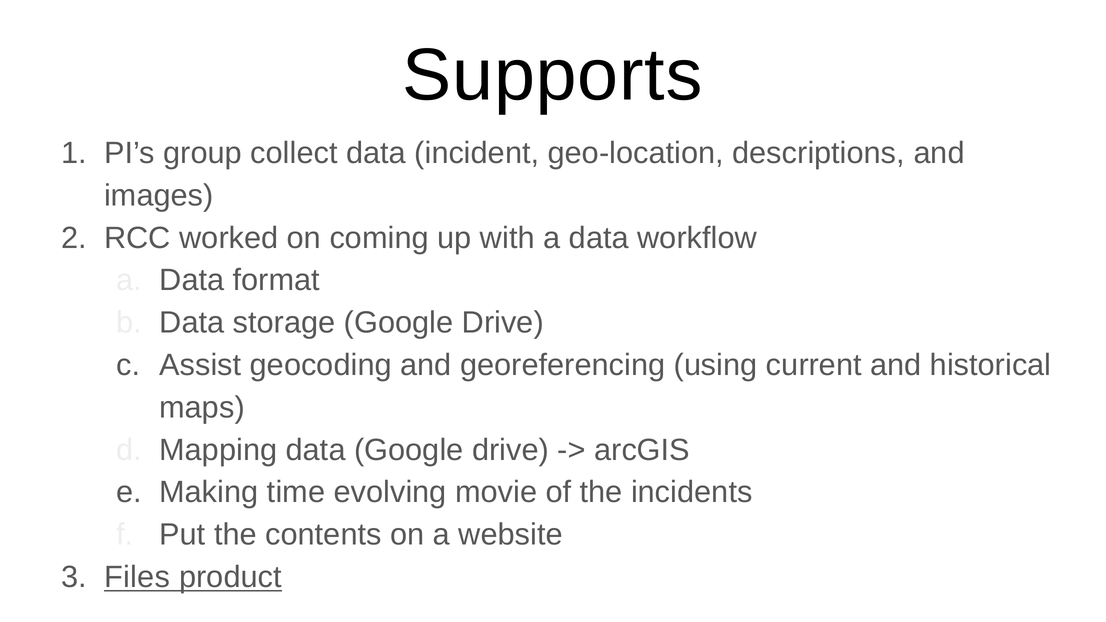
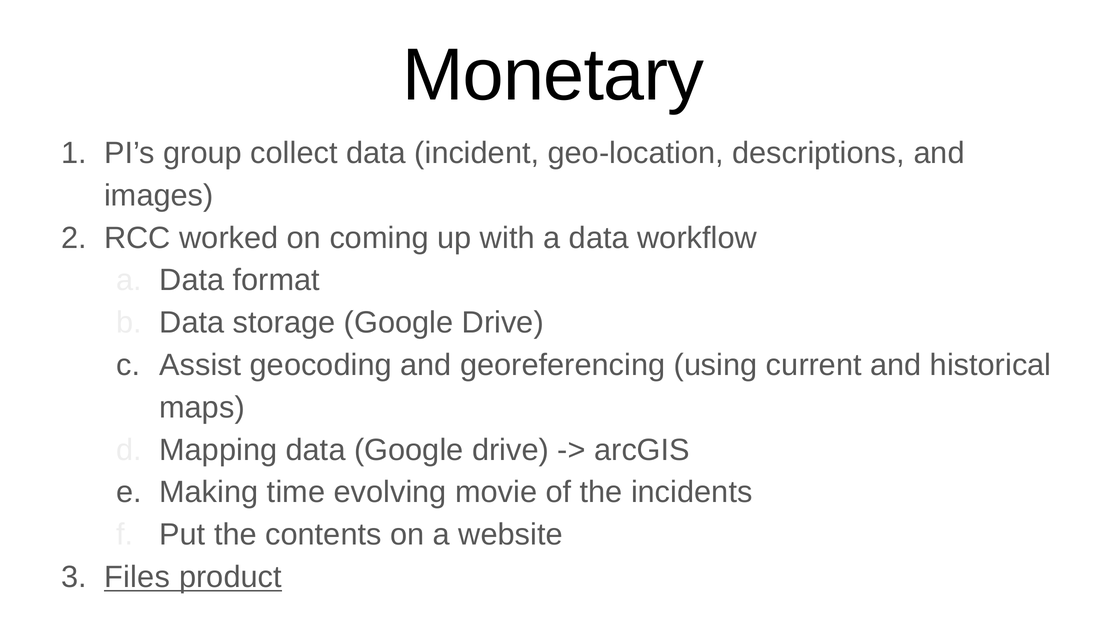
Supports: Supports -> Monetary
